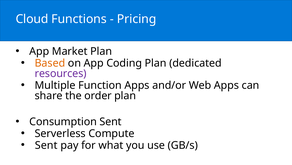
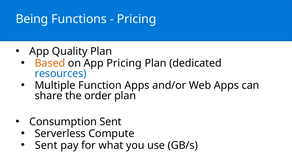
Cloud: Cloud -> Being
Market: Market -> Quality
App Coding: Coding -> Pricing
resources colour: purple -> blue
